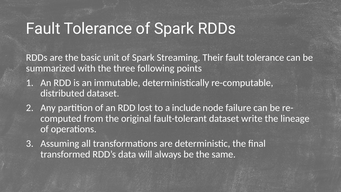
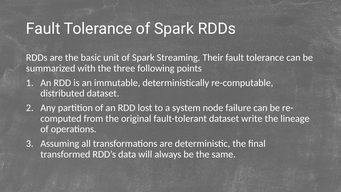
include: include -> system
